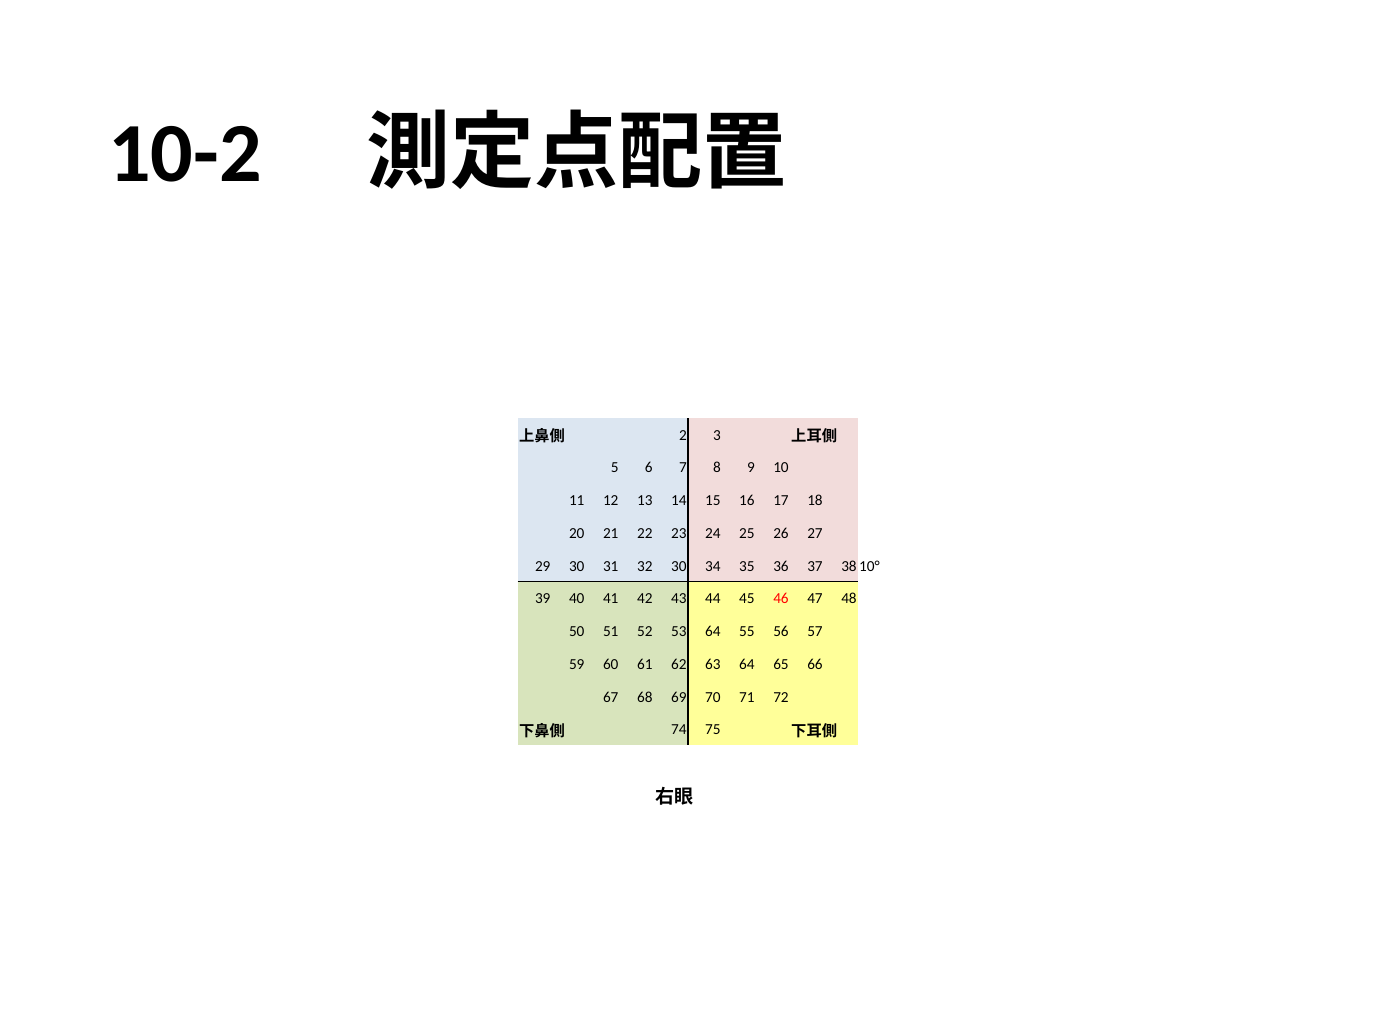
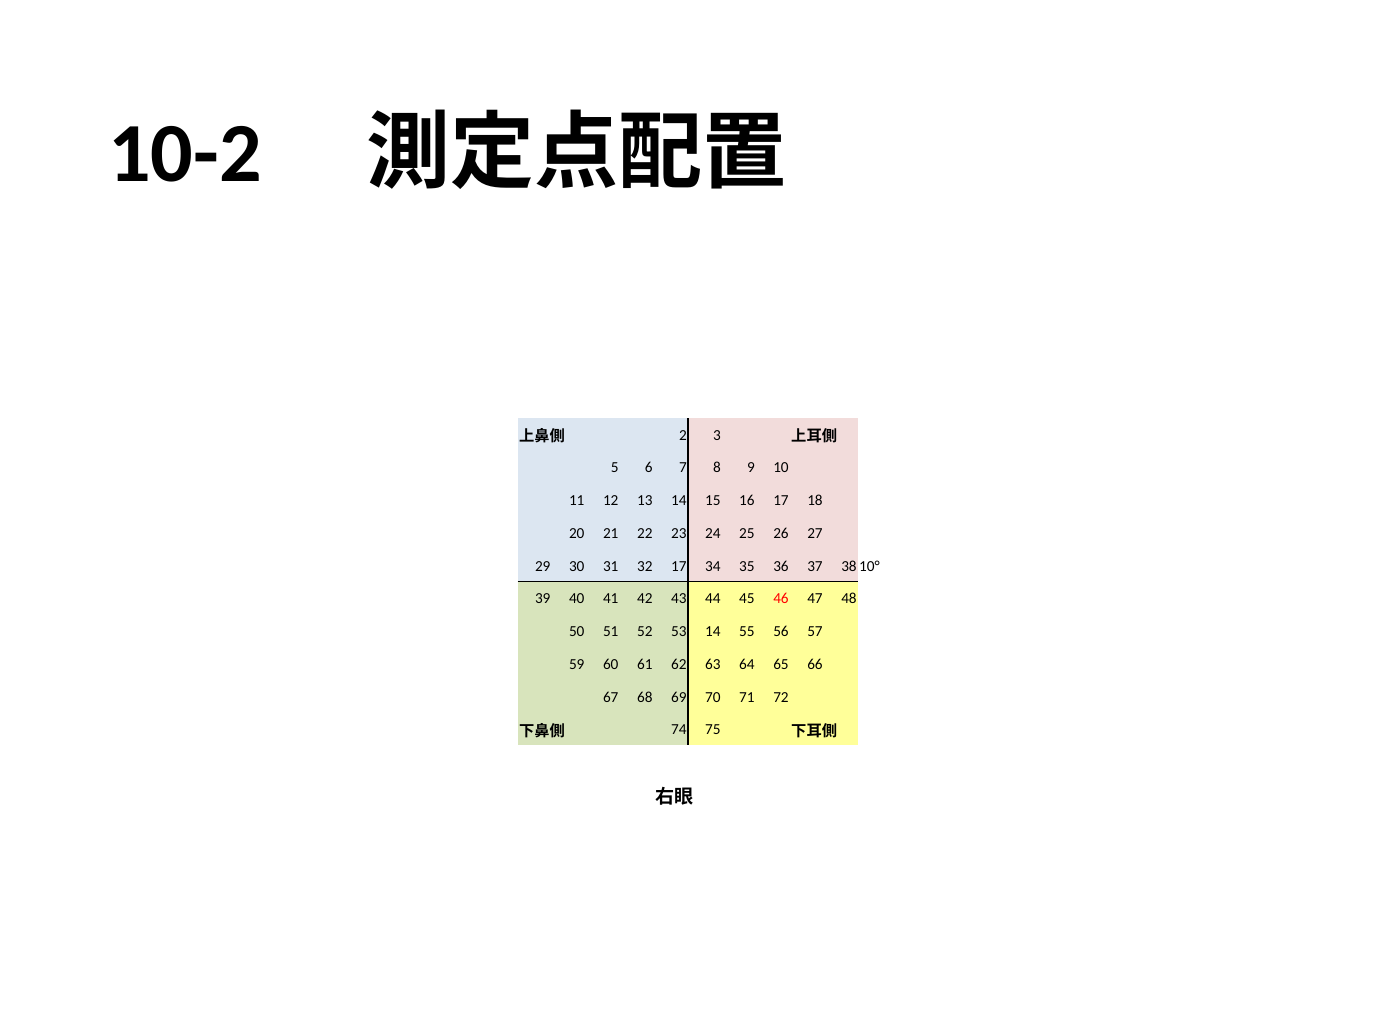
32 30: 30 -> 17
53 64: 64 -> 14
